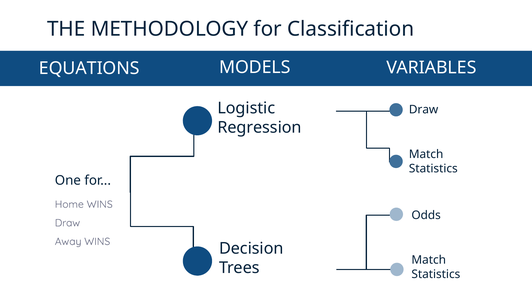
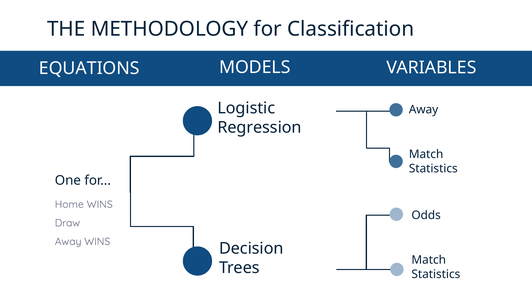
Draw at (424, 110): Draw -> Away
